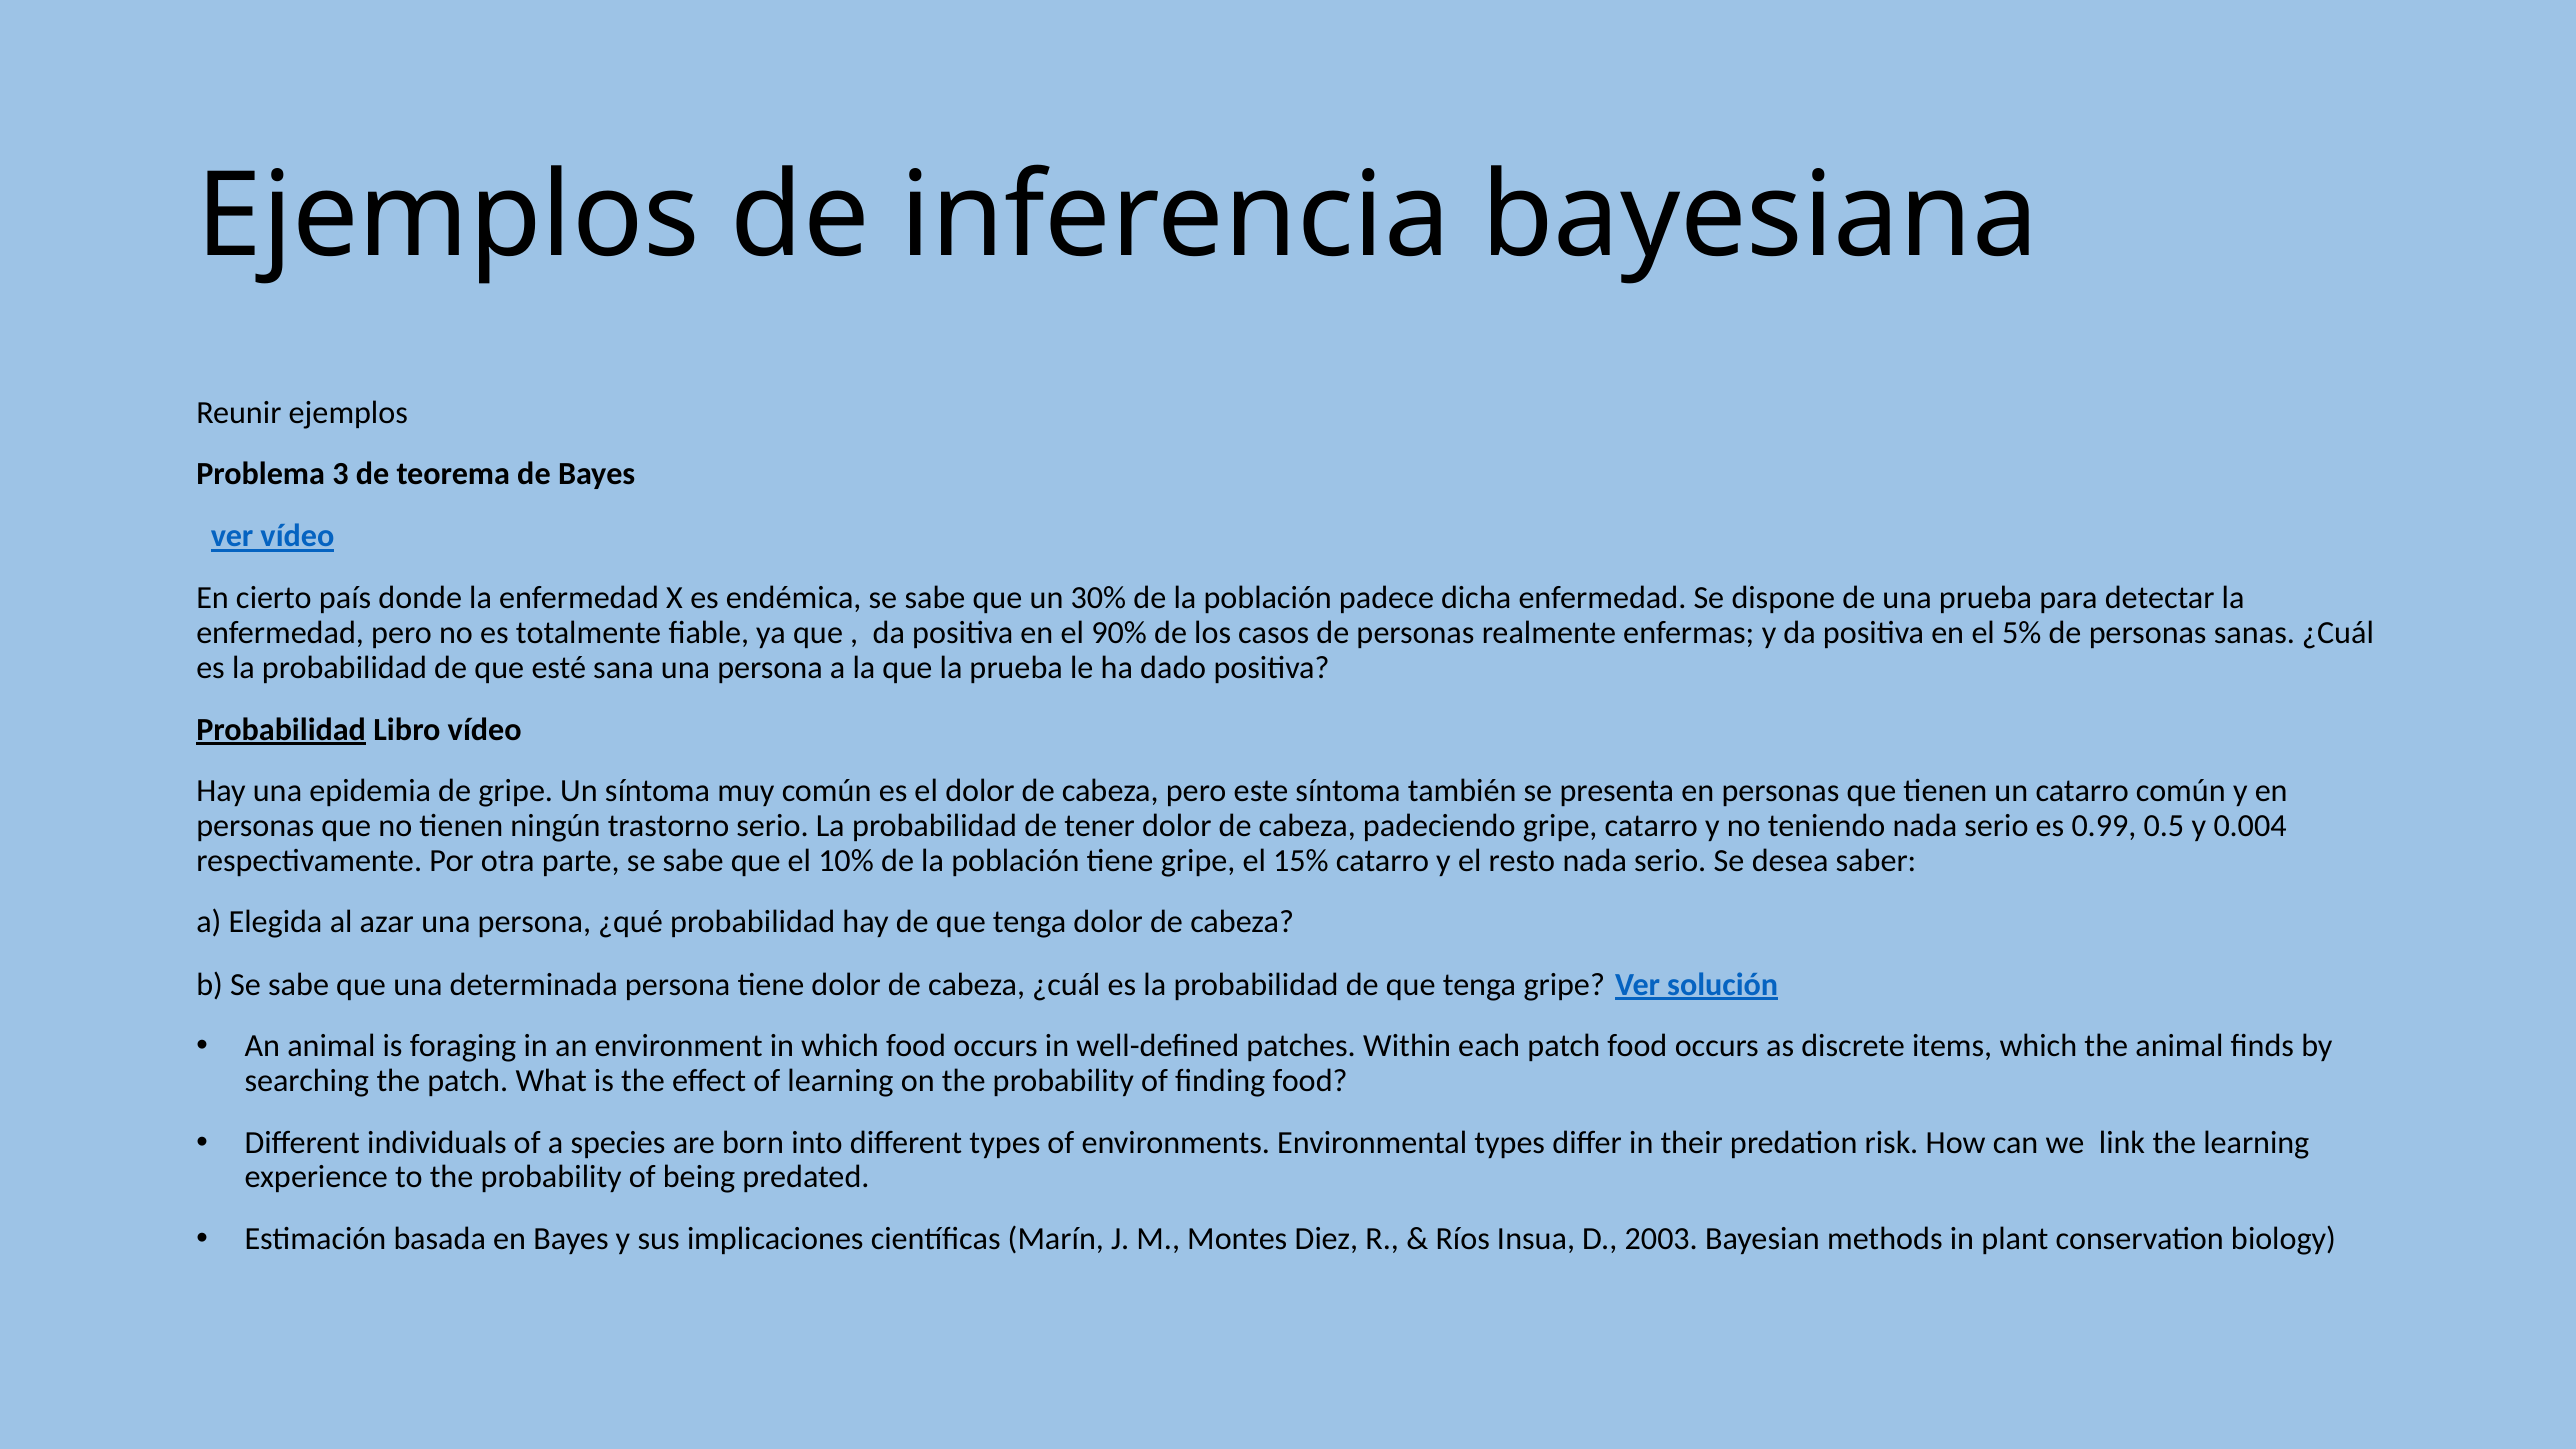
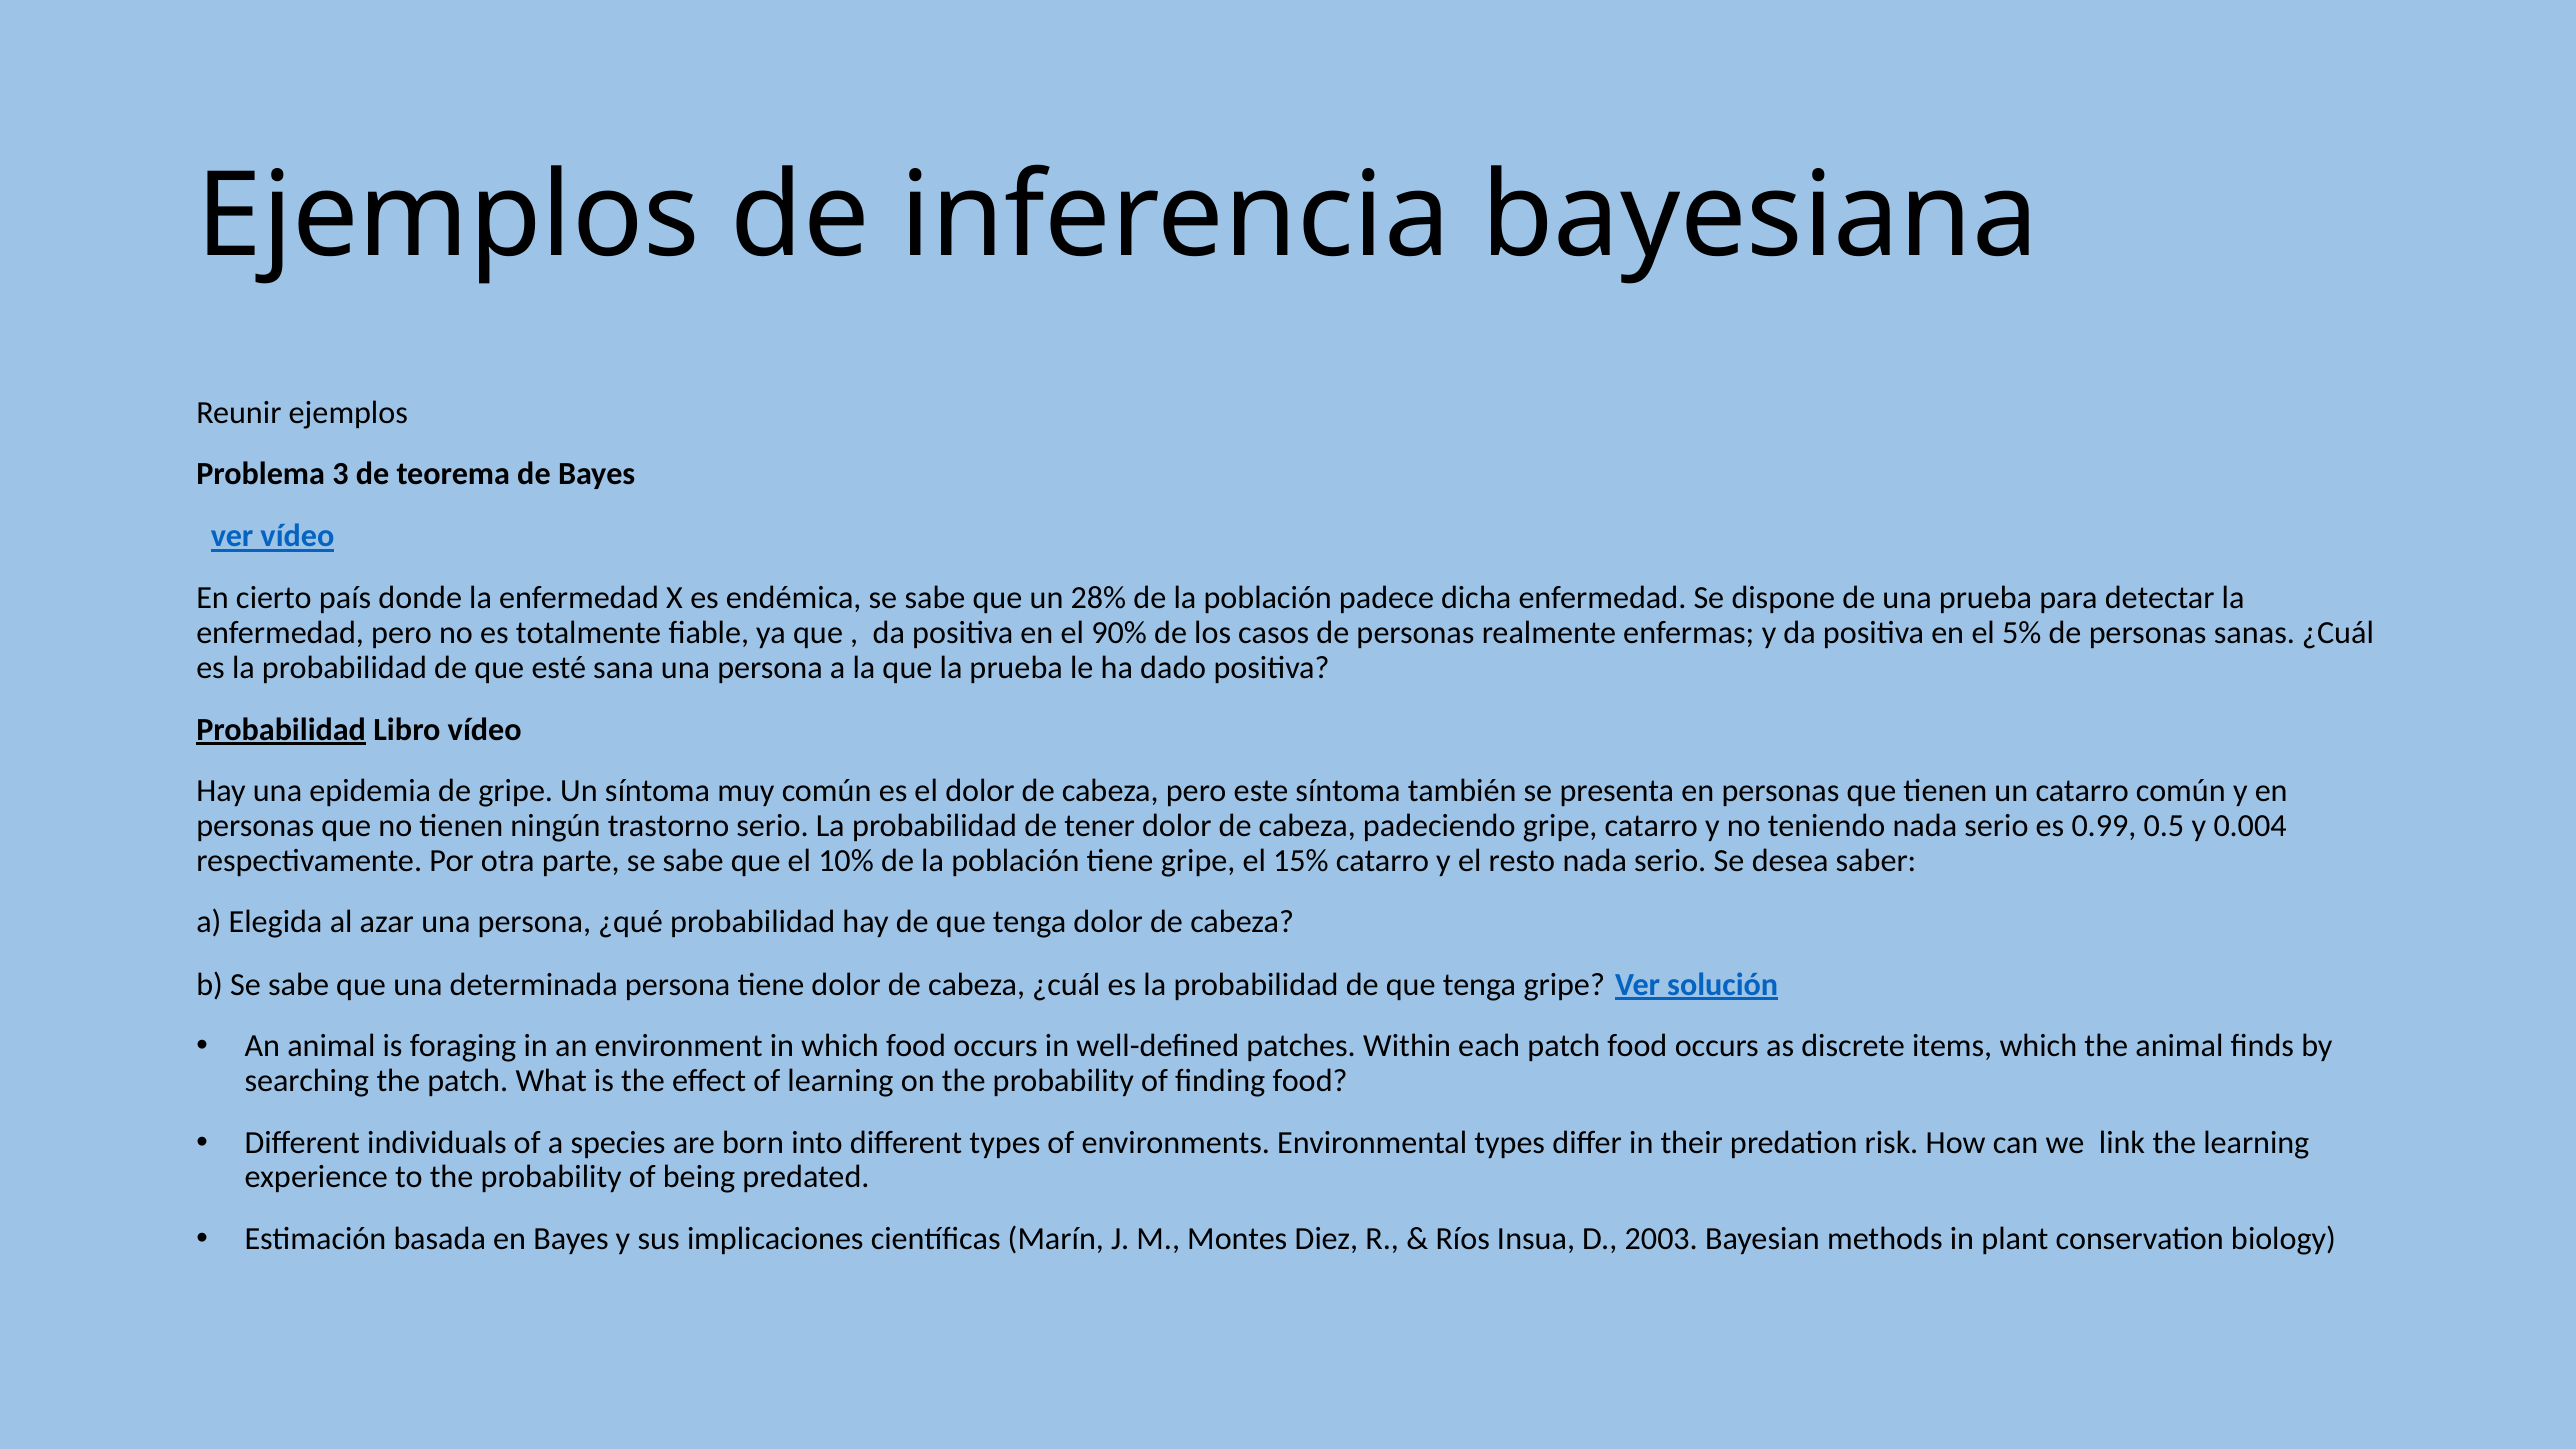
30%: 30% -> 28%
